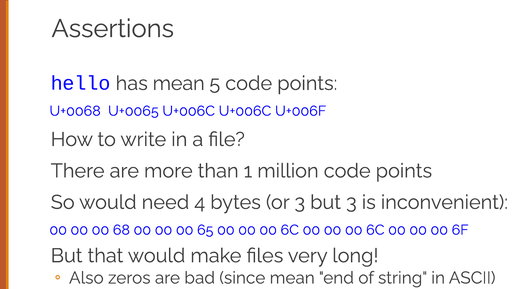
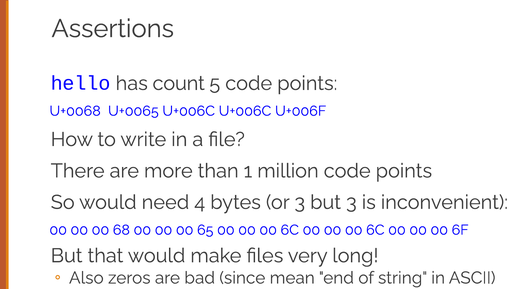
has mean: mean -> count
